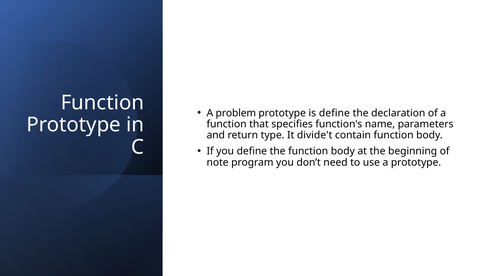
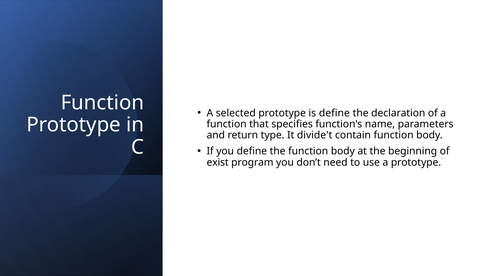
problem: problem -> selected
note: note -> exist
